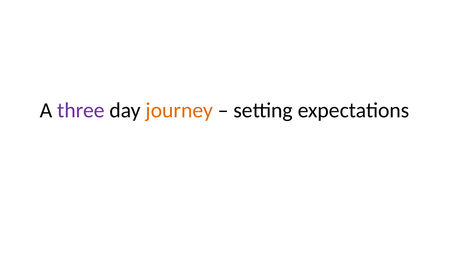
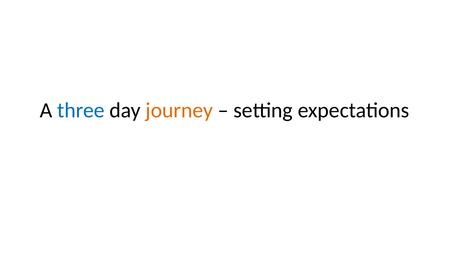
three colour: purple -> blue
